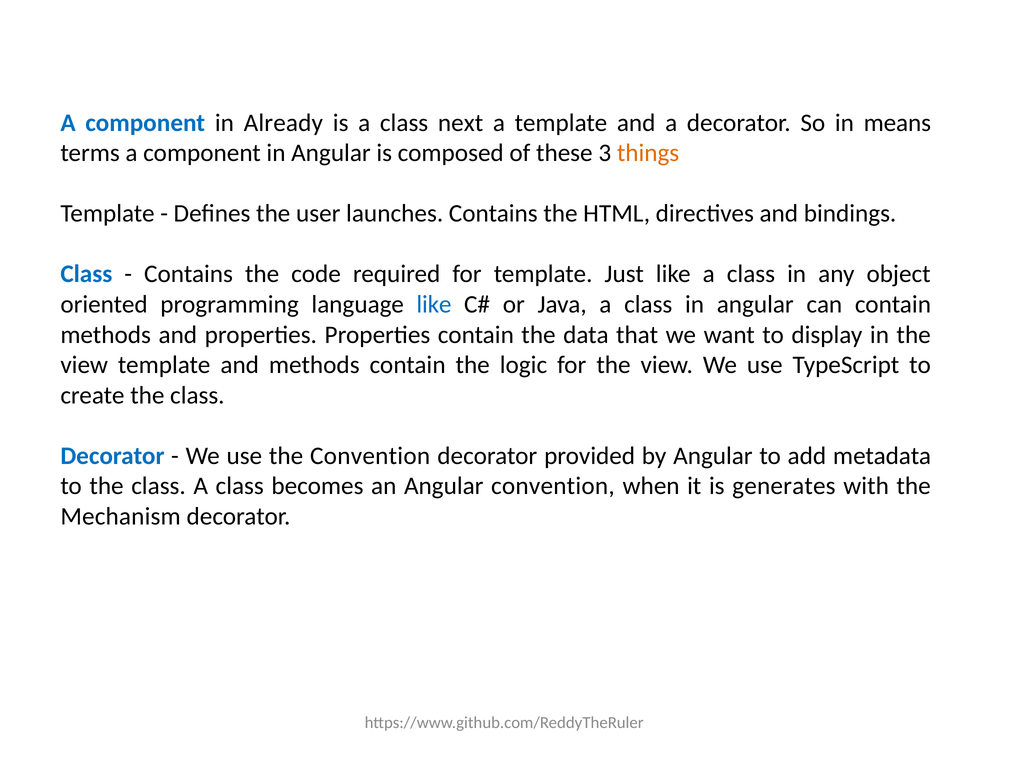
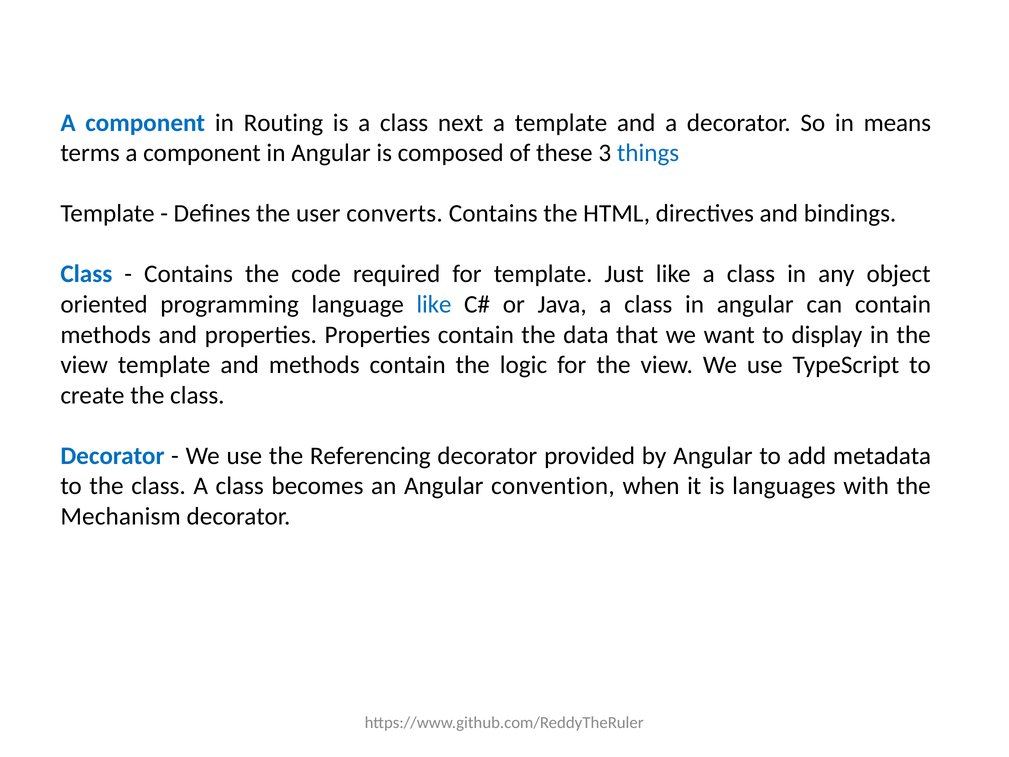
Already: Already -> Routing
things colour: orange -> blue
launches: launches -> converts
the Convention: Convention -> Referencing
generates: generates -> languages
